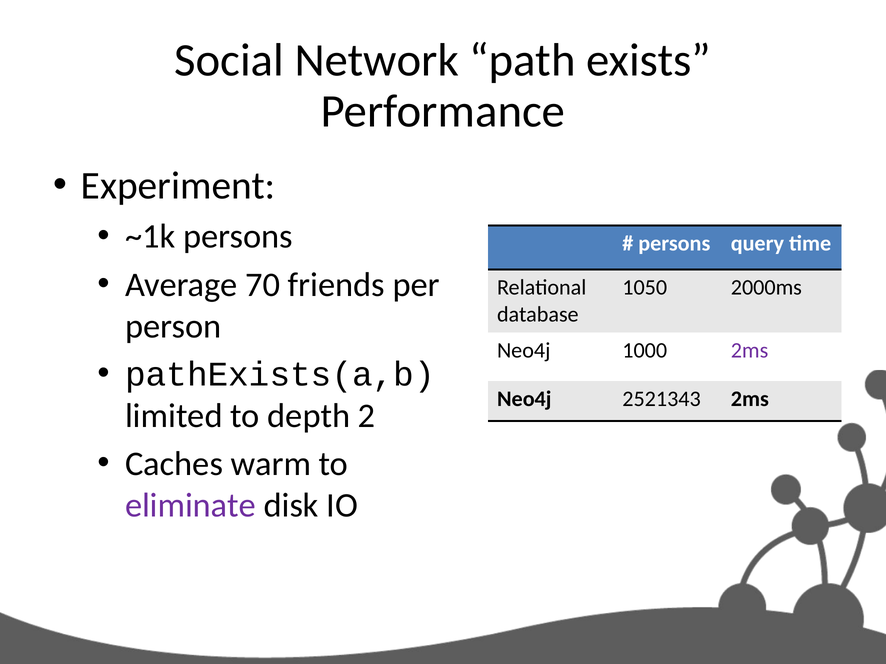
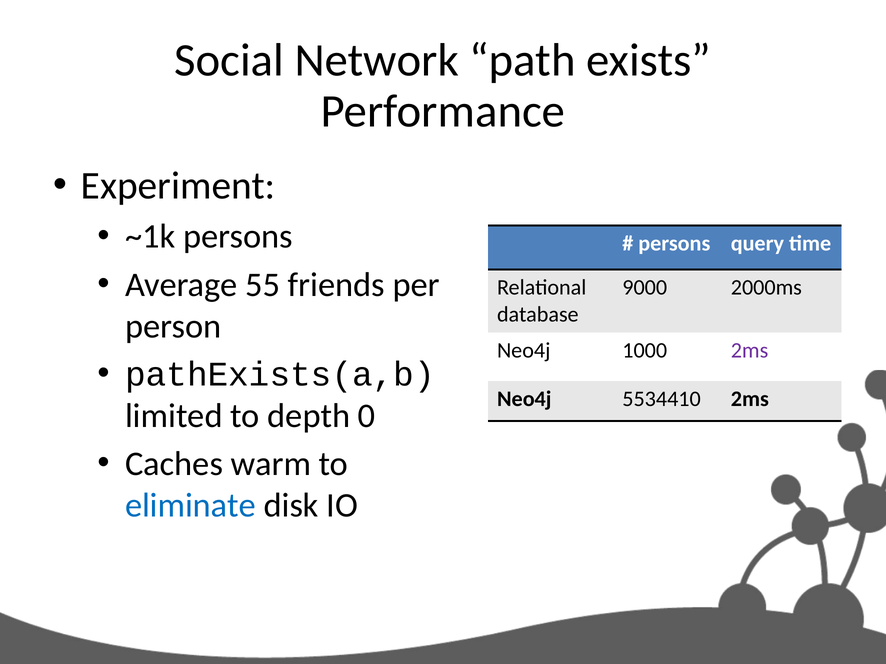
70: 70 -> 55
1050: 1050 -> 9000
2521343: 2521343 -> 5534410
2: 2 -> 0
eliminate colour: purple -> blue
